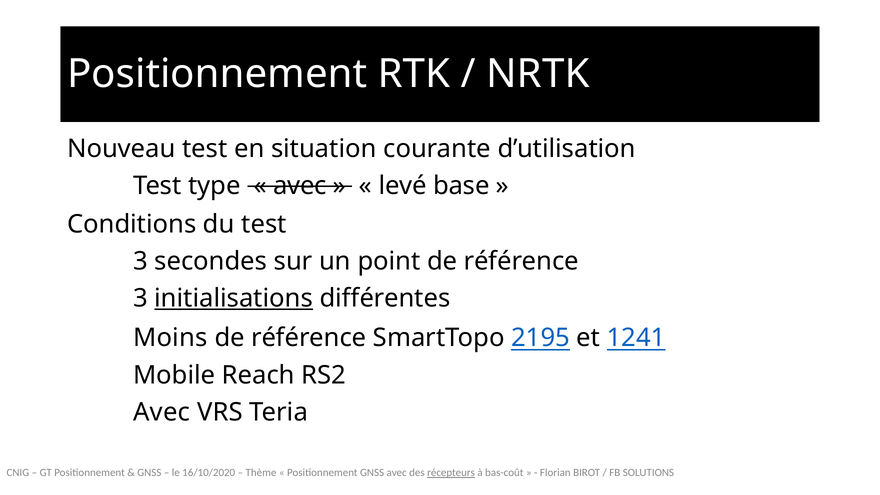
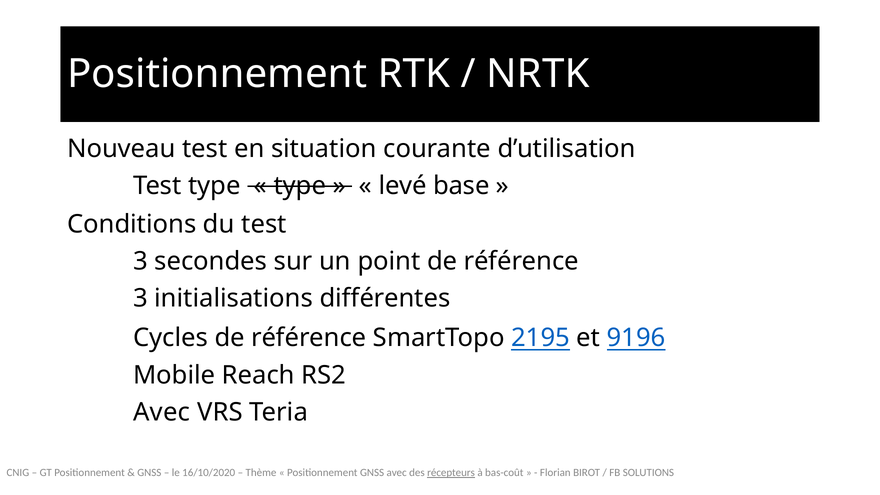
avec at (300, 186): avec -> type
initialisations underline: present -> none
Moins: Moins -> Cycles
1241: 1241 -> 9196
